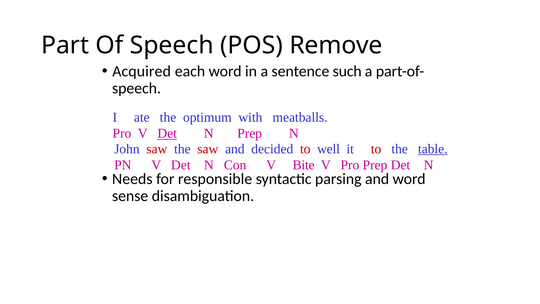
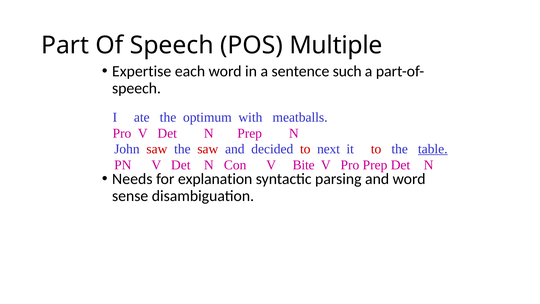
Remove: Remove -> Multiple
Acquired: Acquired -> Expertise
Det at (167, 133) underline: present -> none
well: well -> next
responsible: responsible -> explanation
